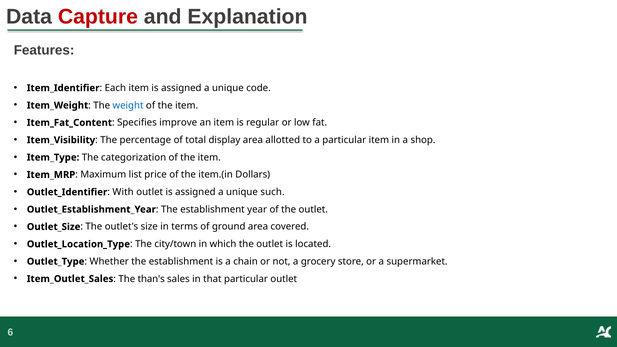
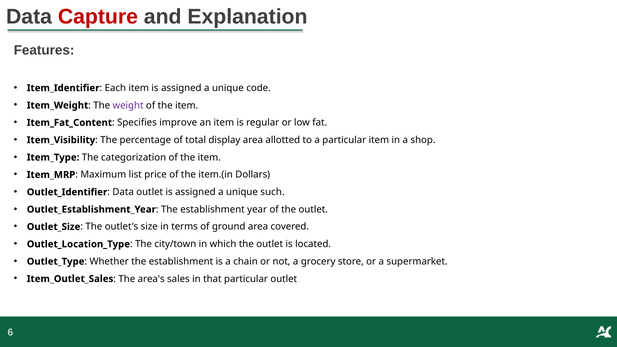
weight colour: blue -> purple
With at (123, 192): With -> Data
than's: than's -> area's
